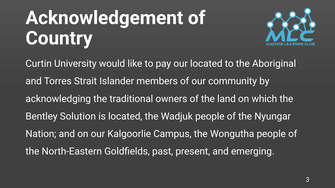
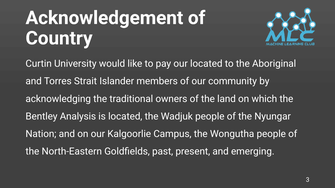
Solution: Solution -> Analysis
